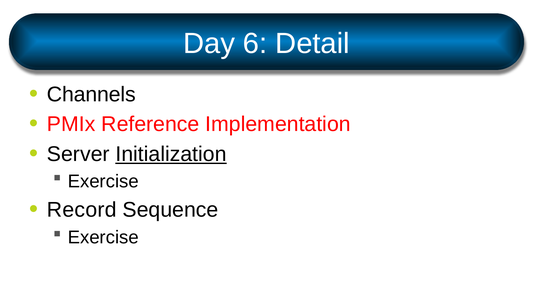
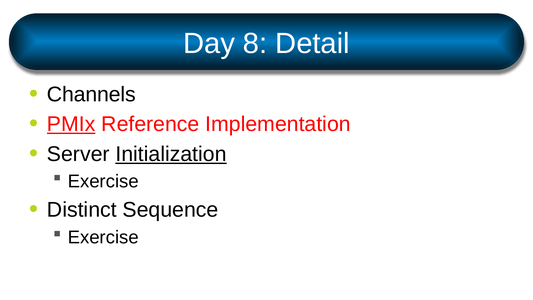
6: 6 -> 8
PMIx underline: none -> present
Record: Record -> Distinct
